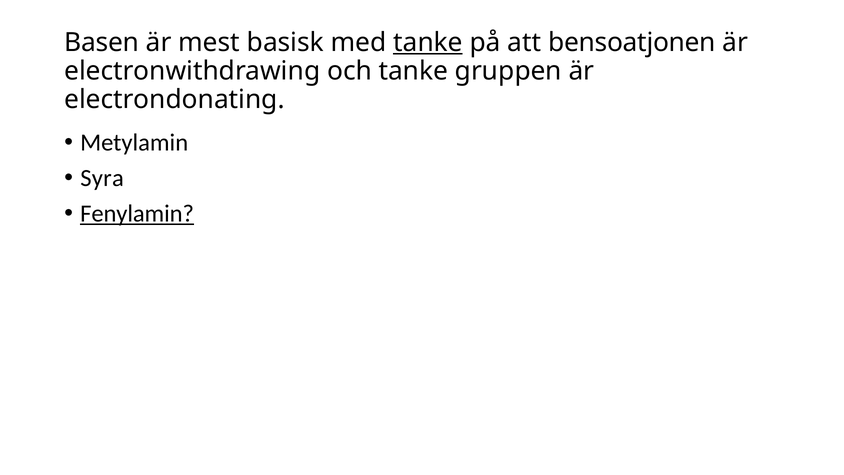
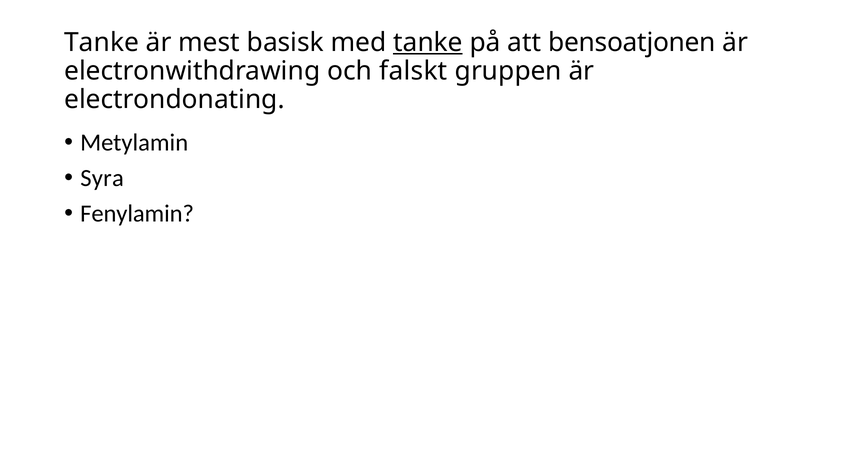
Basen at (102, 42): Basen -> Tanke
och tanke: tanke -> falskt
Fenylamin underline: present -> none
